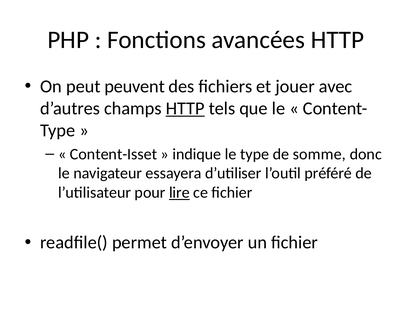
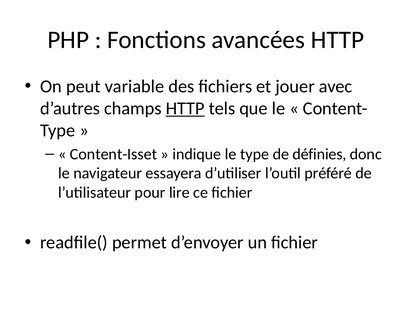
peuvent: peuvent -> variable
somme: somme -> définies
lire underline: present -> none
